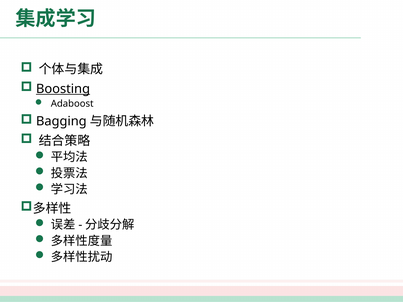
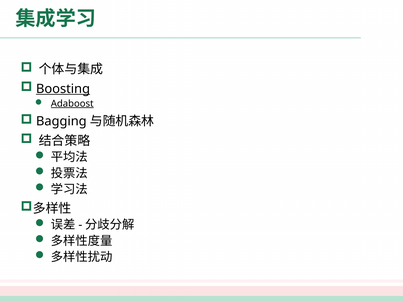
Adaboost underline: none -> present
